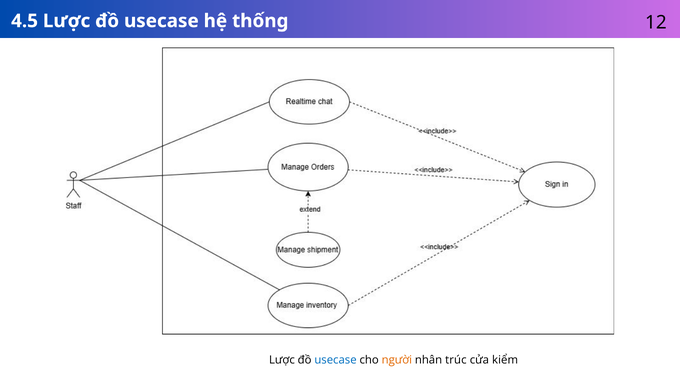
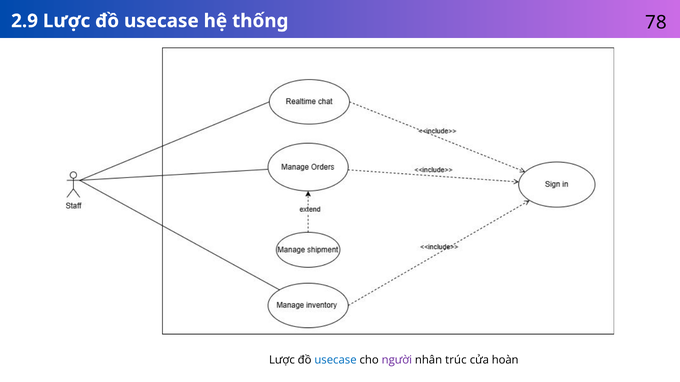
4.5: 4.5 -> 2.9
12: 12 -> 78
người colour: orange -> purple
kiểm: kiểm -> hoàn
